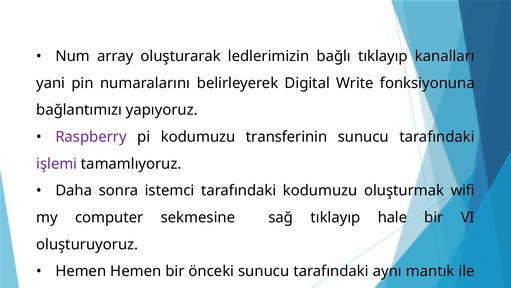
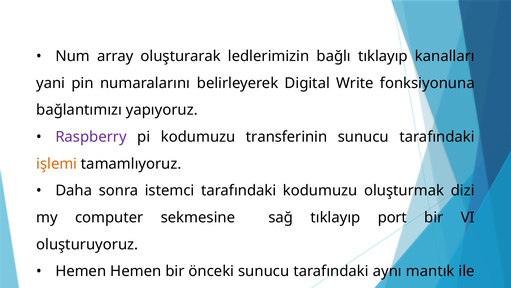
işlemi colour: purple -> orange
wifi: wifi -> dizi
hale: hale -> port
